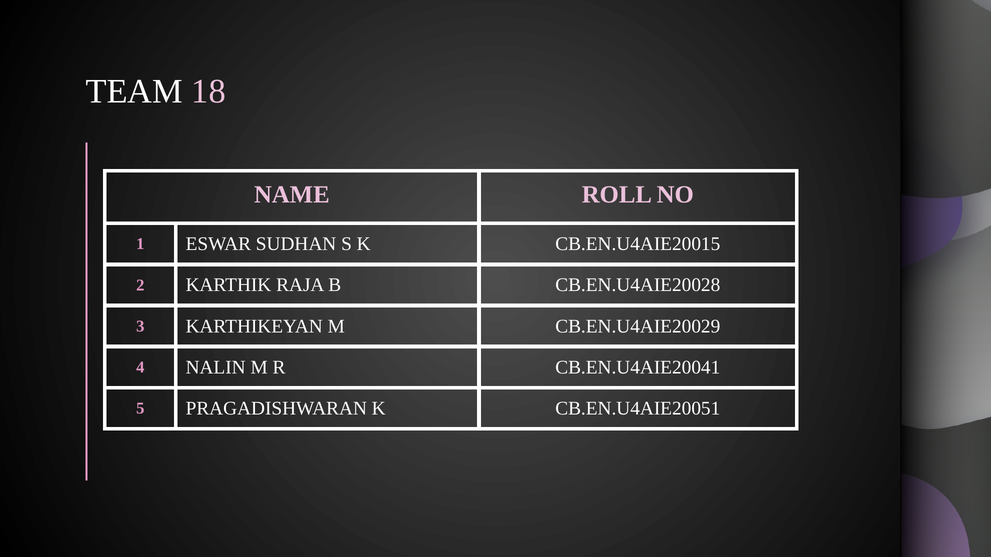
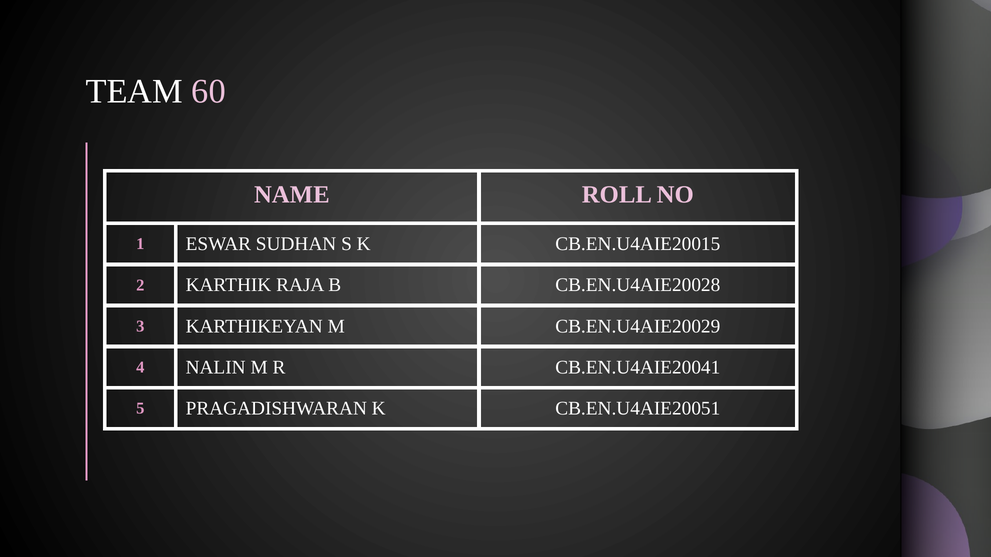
18: 18 -> 60
